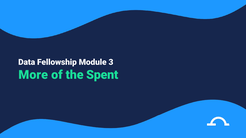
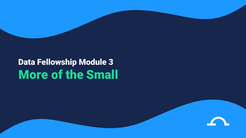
Spent: Spent -> Small
